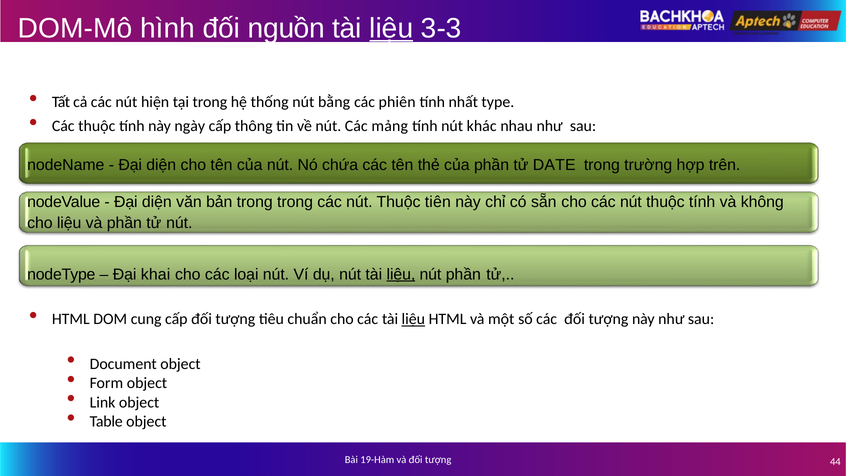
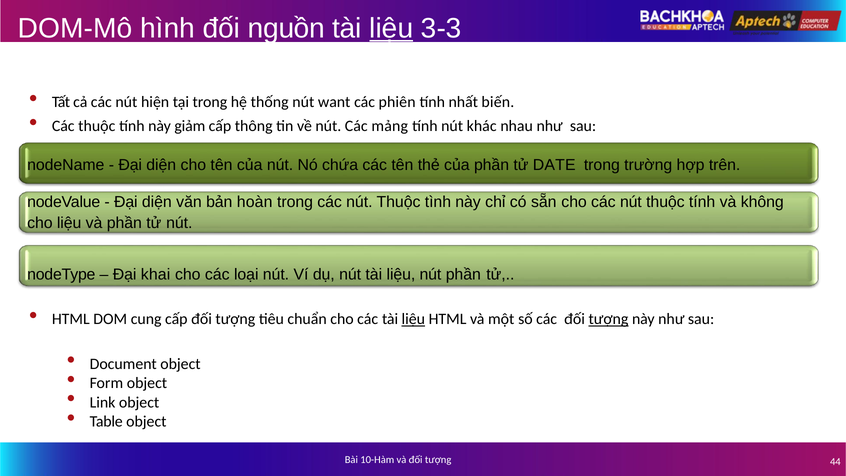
bằng: bằng -> want
type: type -> biến
ngày: ngày -> giảm
bản trong: trong -> hoàn
tiên: tiên -> tình
liệu at (401, 274) underline: present -> none
tượng at (608, 319) underline: none -> present
19-Hàm: 19-Hàm -> 10-Hàm
